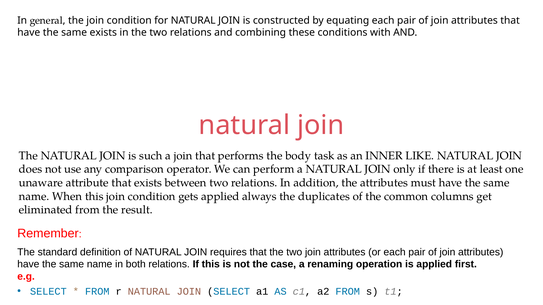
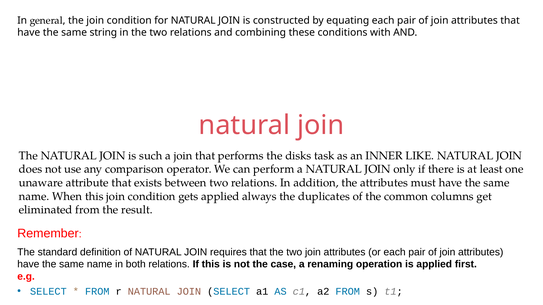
same exists: exists -> string
body: body -> disks
